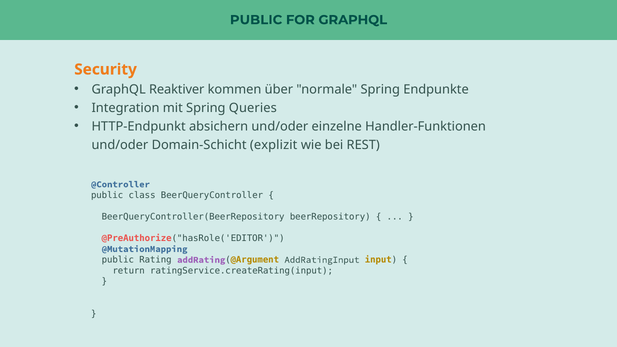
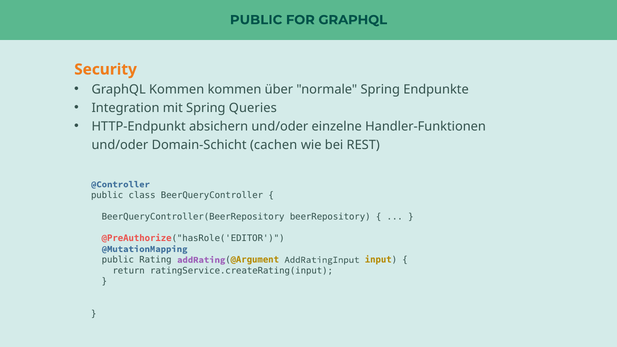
GraphQL Reaktiver: Reaktiver -> Kommen
explizit: explizit -> cachen
